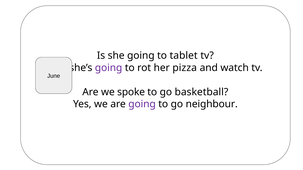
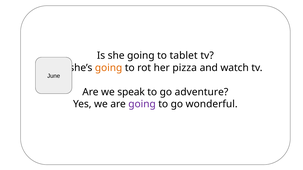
going at (109, 68) colour: purple -> orange
spoke: spoke -> speak
basketball: basketball -> adventure
neighbour: neighbour -> wonderful
